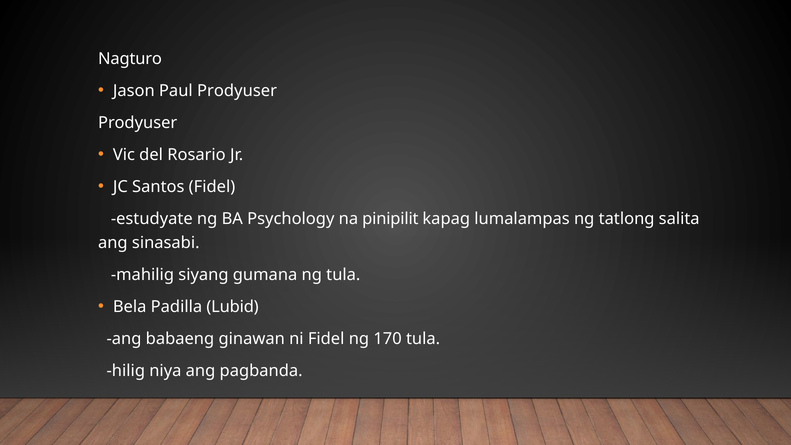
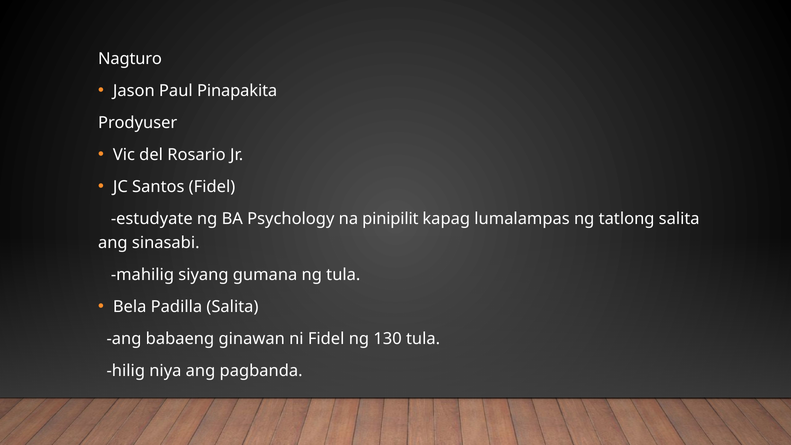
Paul Prodyuser: Prodyuser -> Pinapakita
Padilla Lubid: Lubid -> Salita
170: 170 -> 130
